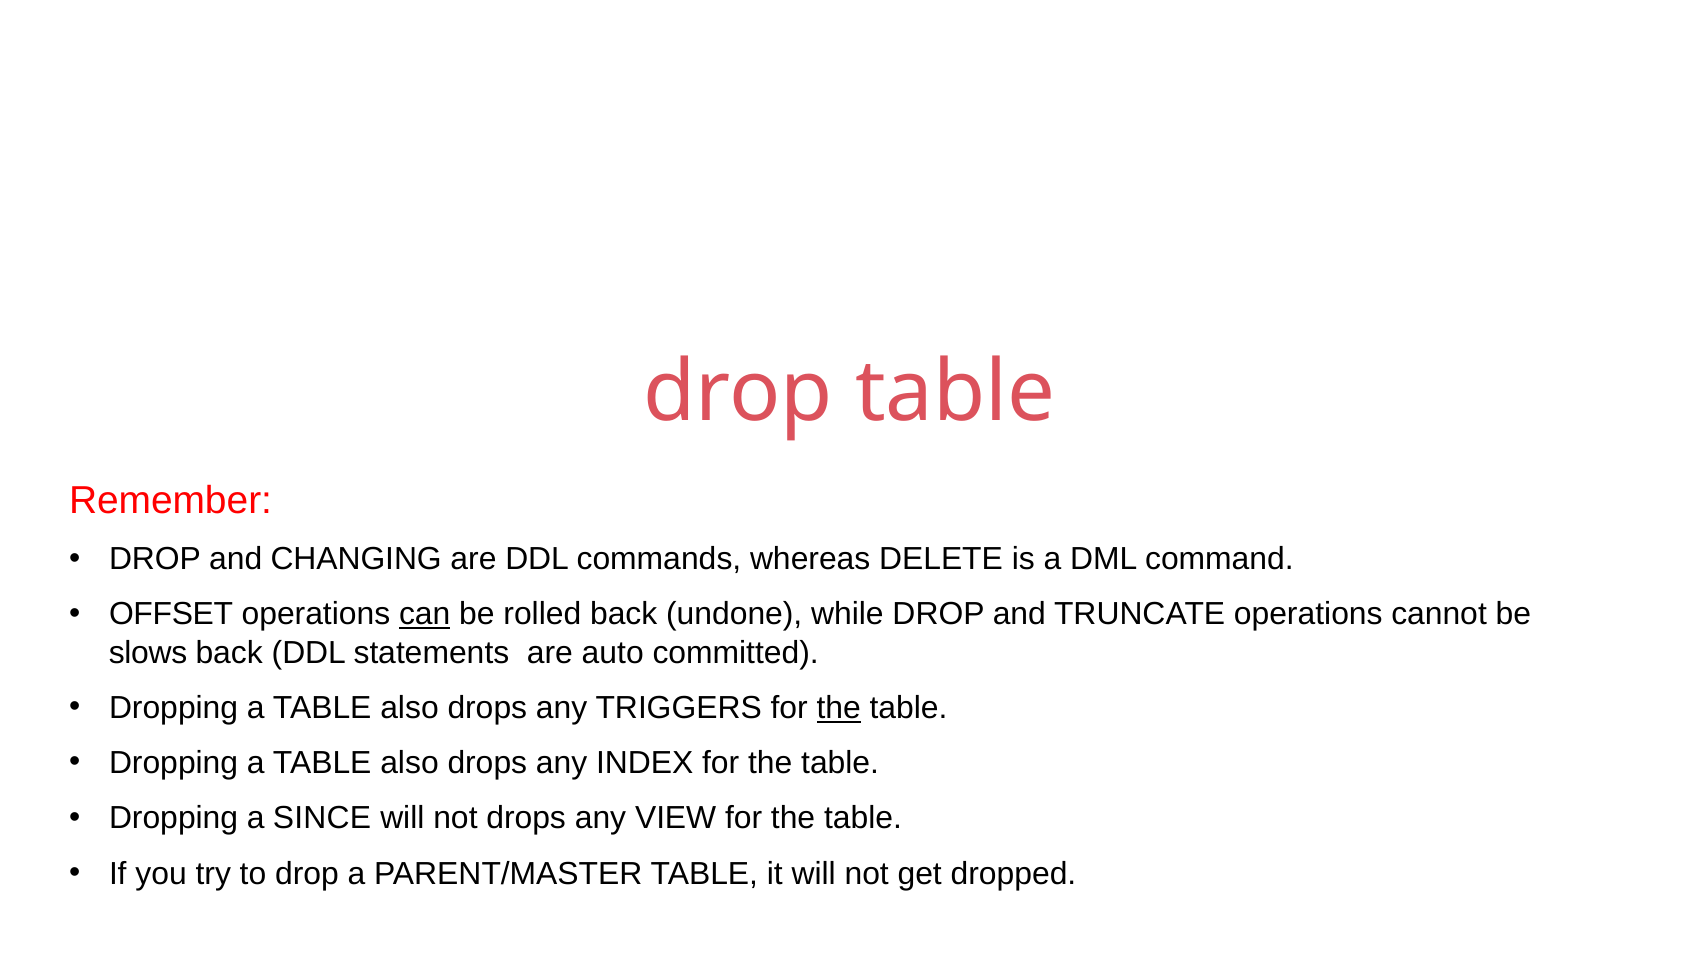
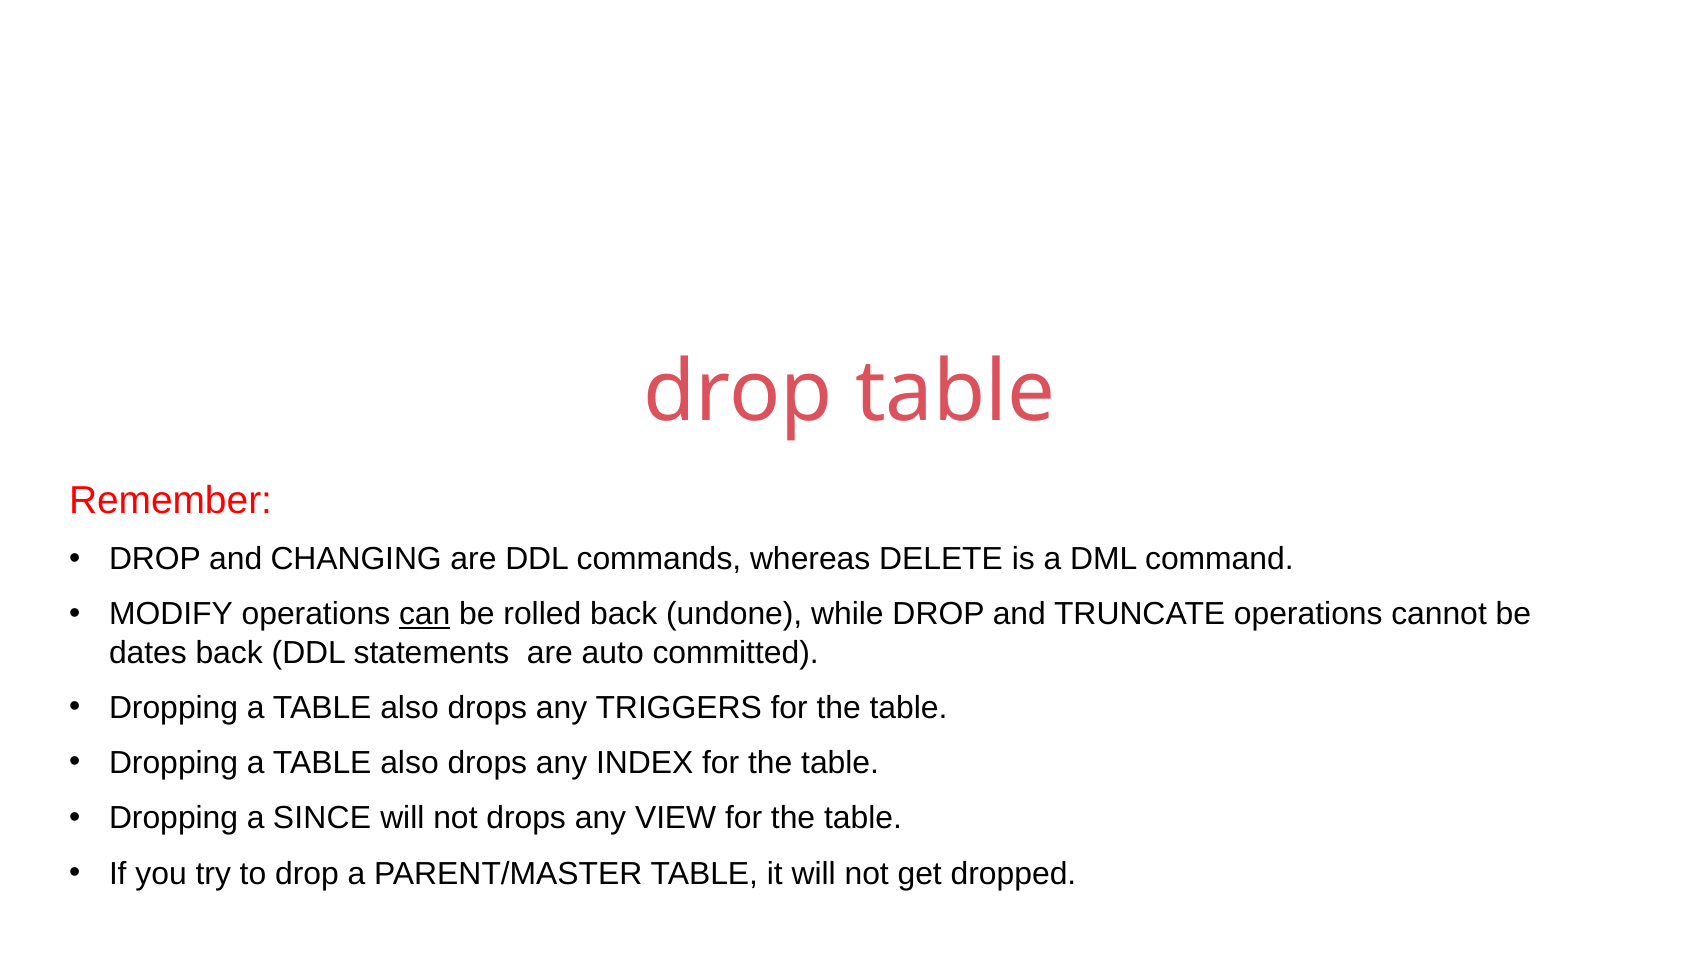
OFFSET: OFFSET -> MODIFY
slows: slows -> dates
the at (839, 708) underline: present -> none
